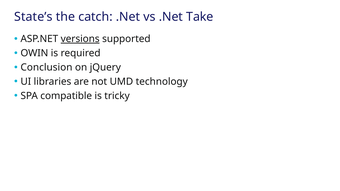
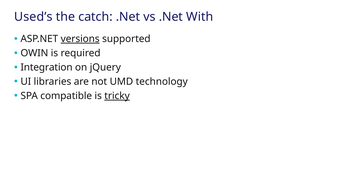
State’s: State’s -> Used’s
Take: Take -> With
Conclusion: Conclusion -> Integration
tricky underline: none -> present
